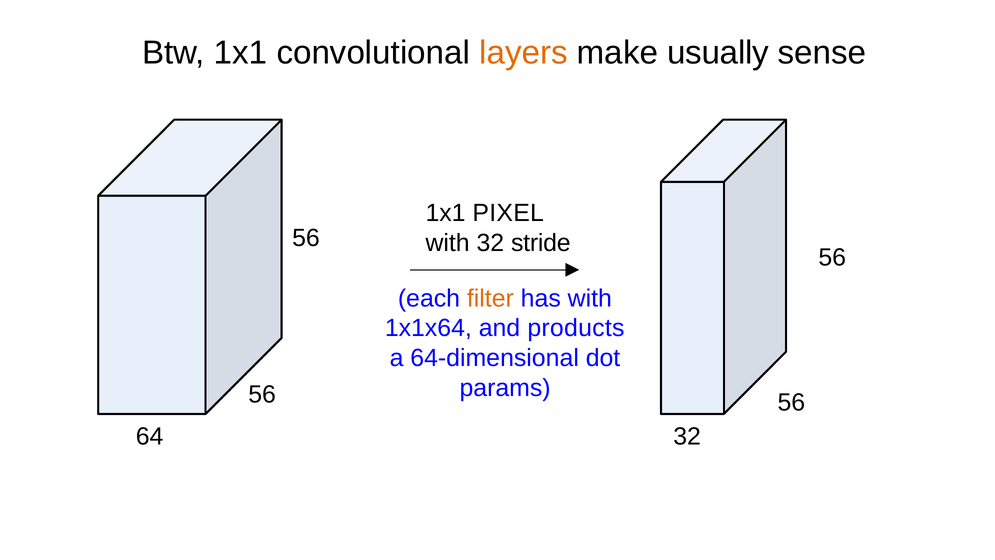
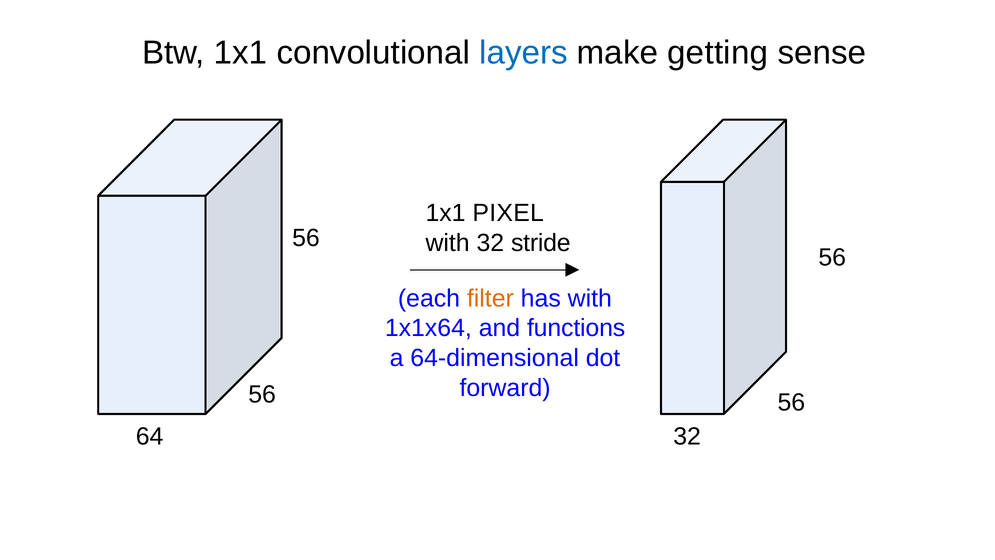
layers colour: orange -> blue
usually: usually -> getting
products: products -> functions
params: params -> forward
